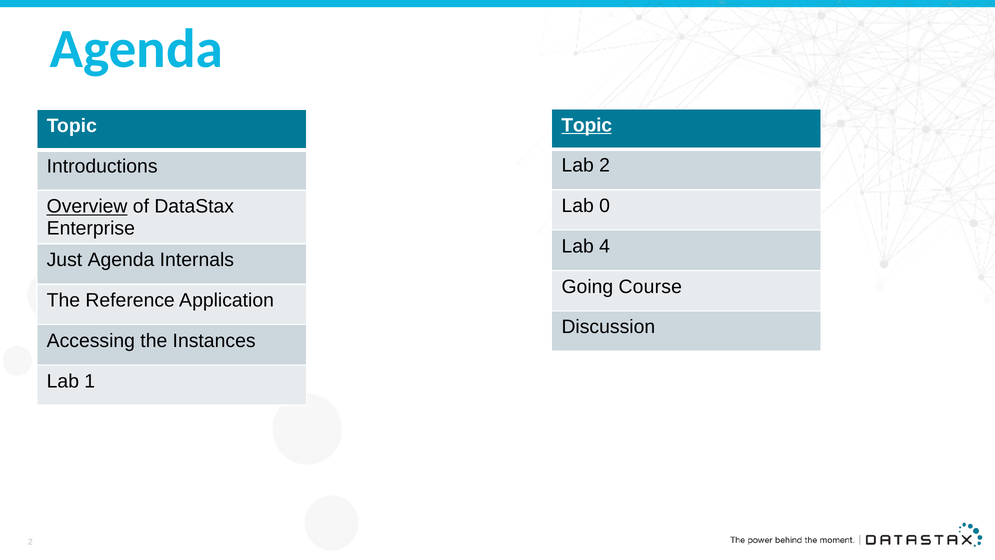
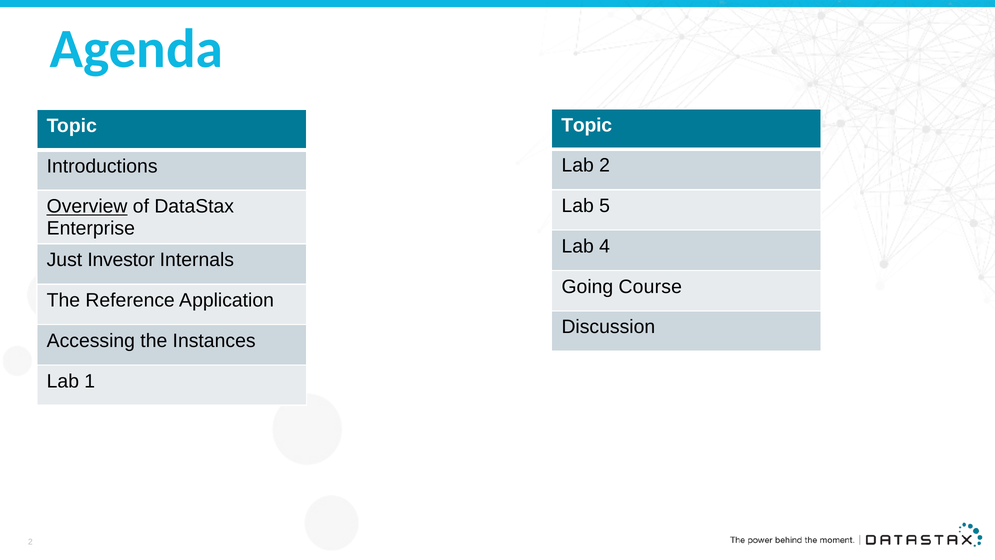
Topic at (587, 125) underline: present -> none
0: 0 -> 5
Just Agenda: Agenda -> Investor
